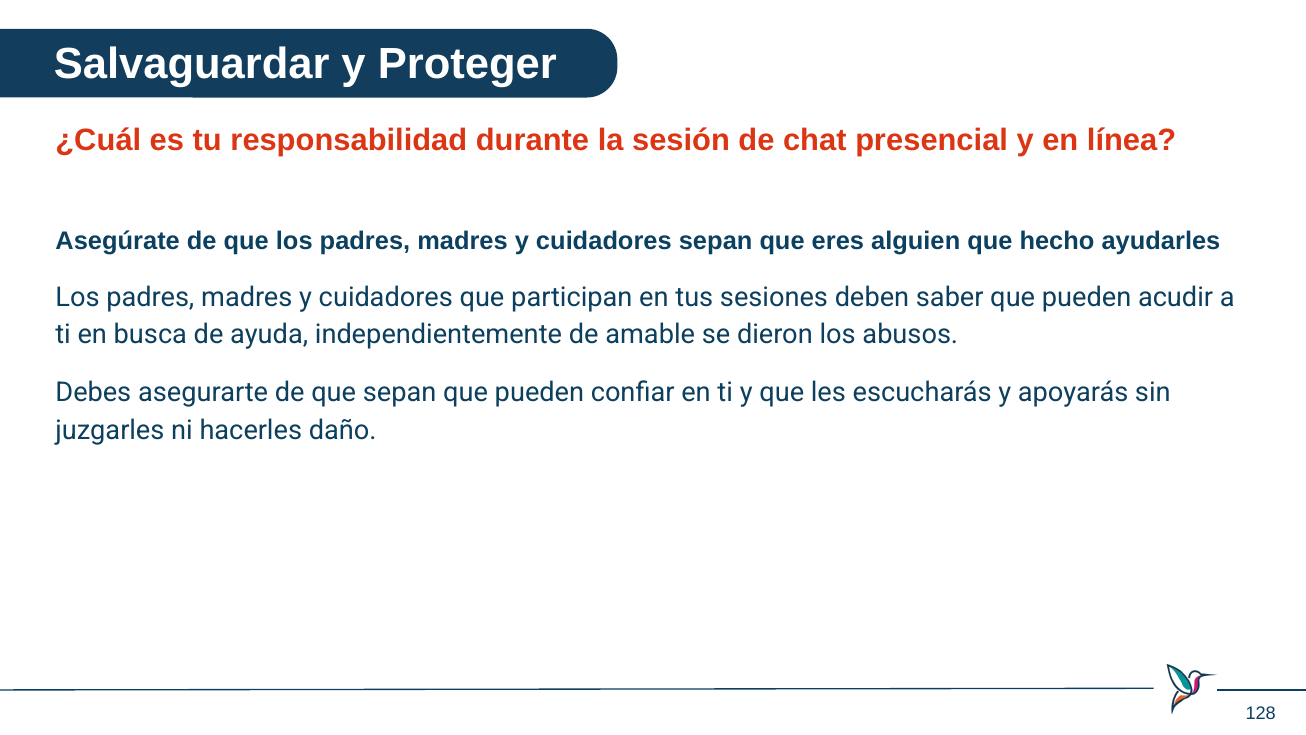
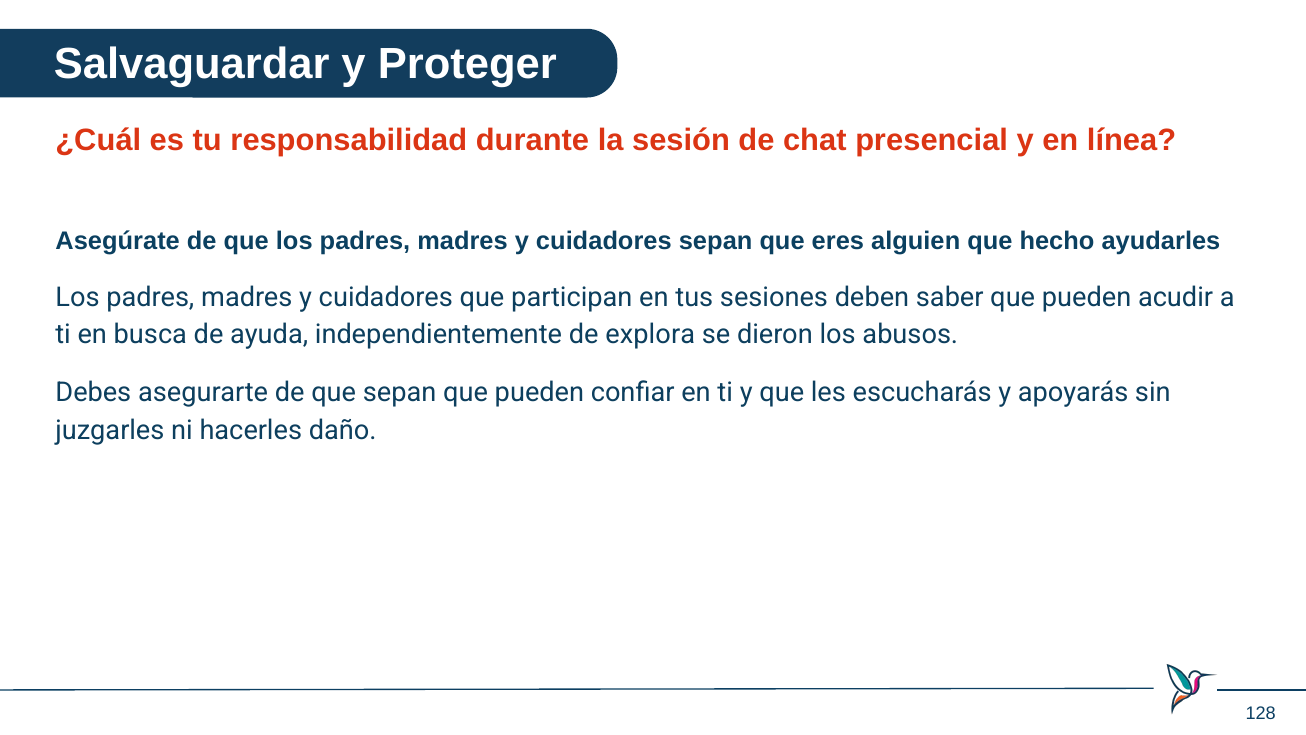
amable: amable -> explora
